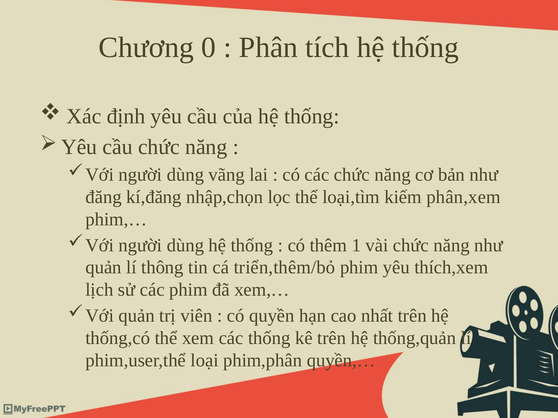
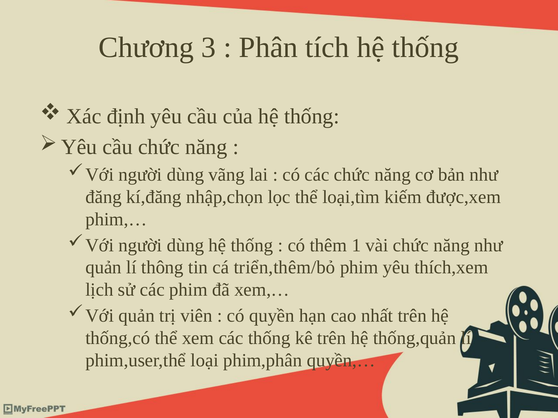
0: 0 -> 3
phân,xem: phân,xem -> được,xem
